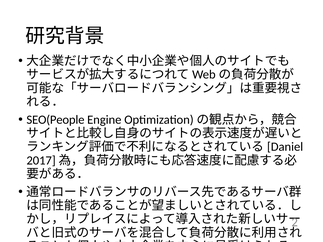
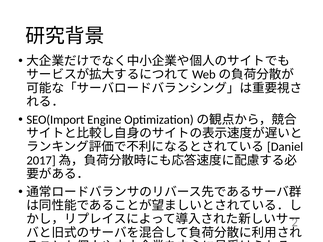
SEO(People: SEO(People -> SEO(Import
